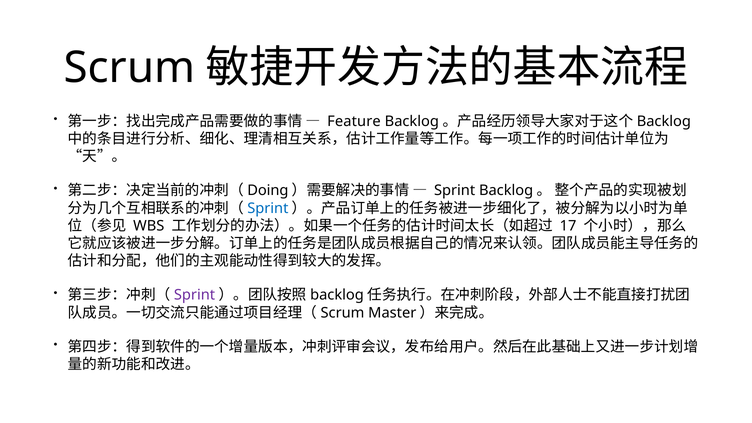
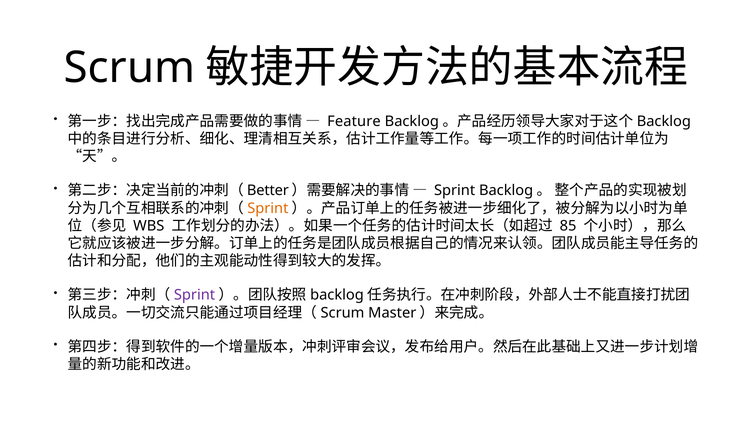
Doing: Doing -> Better
Sprint at (268, 208) colour: blue -> orange
17: 17 -> 85
